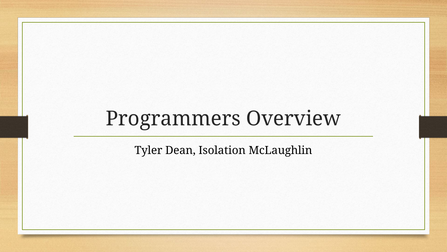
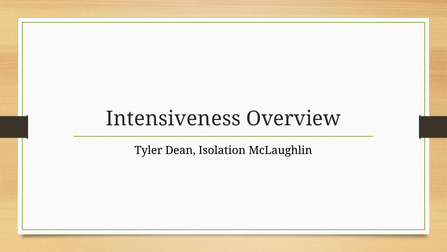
Programmers: Programmers -> Intensiveness
